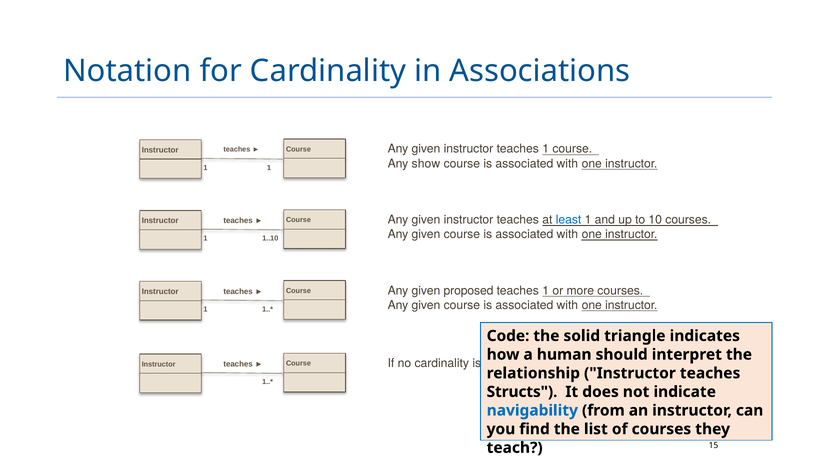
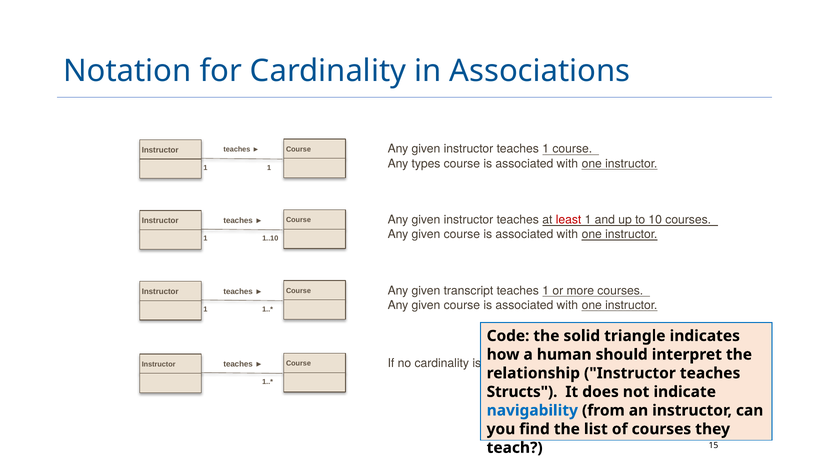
show: show -> types
least colour: blue -> red
proposed: proposed -> transcript
